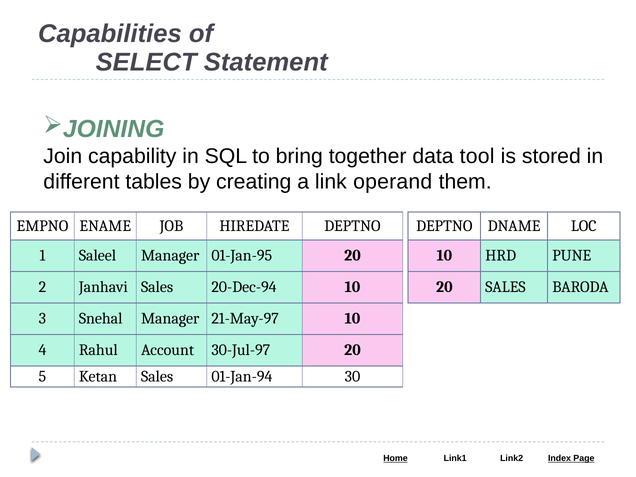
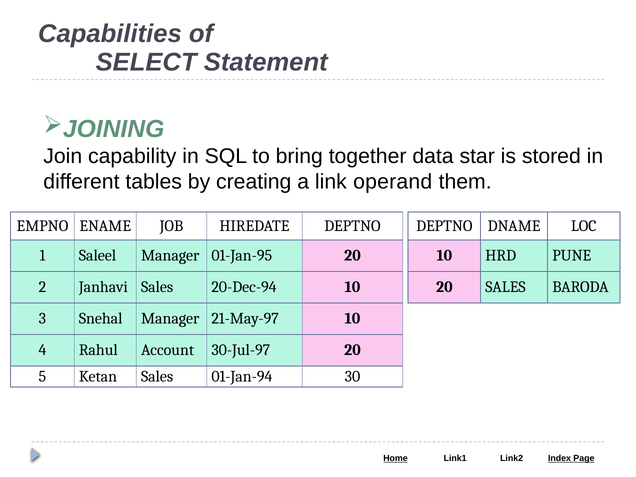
tool: tool -> star
